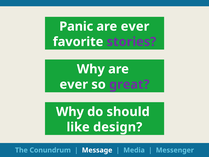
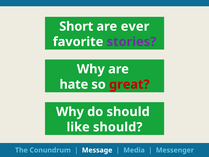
Panic: Panic -> Short
ever at (74, 84): ever -> hate
great colour: purple -> red
like design: design -> should
